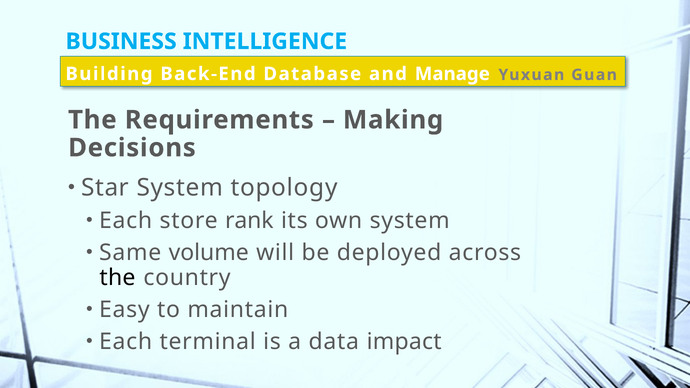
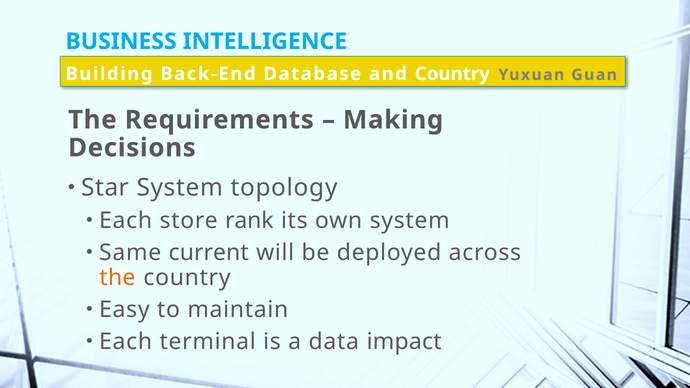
and Manage: Manage -> Country
volume: volume -> current
the at (117, 278) colour: black -> orange
